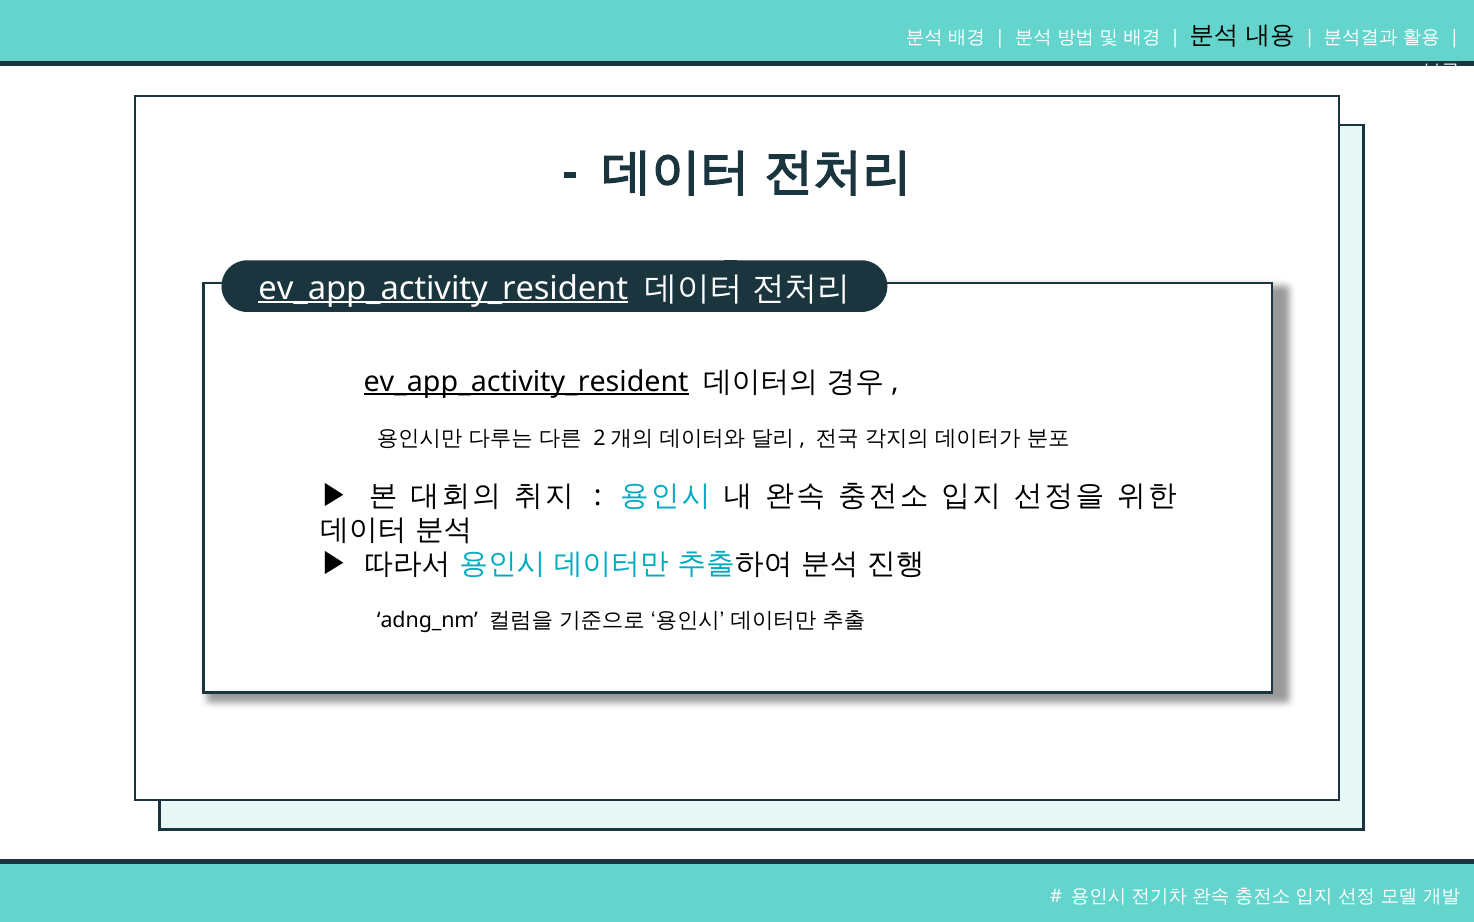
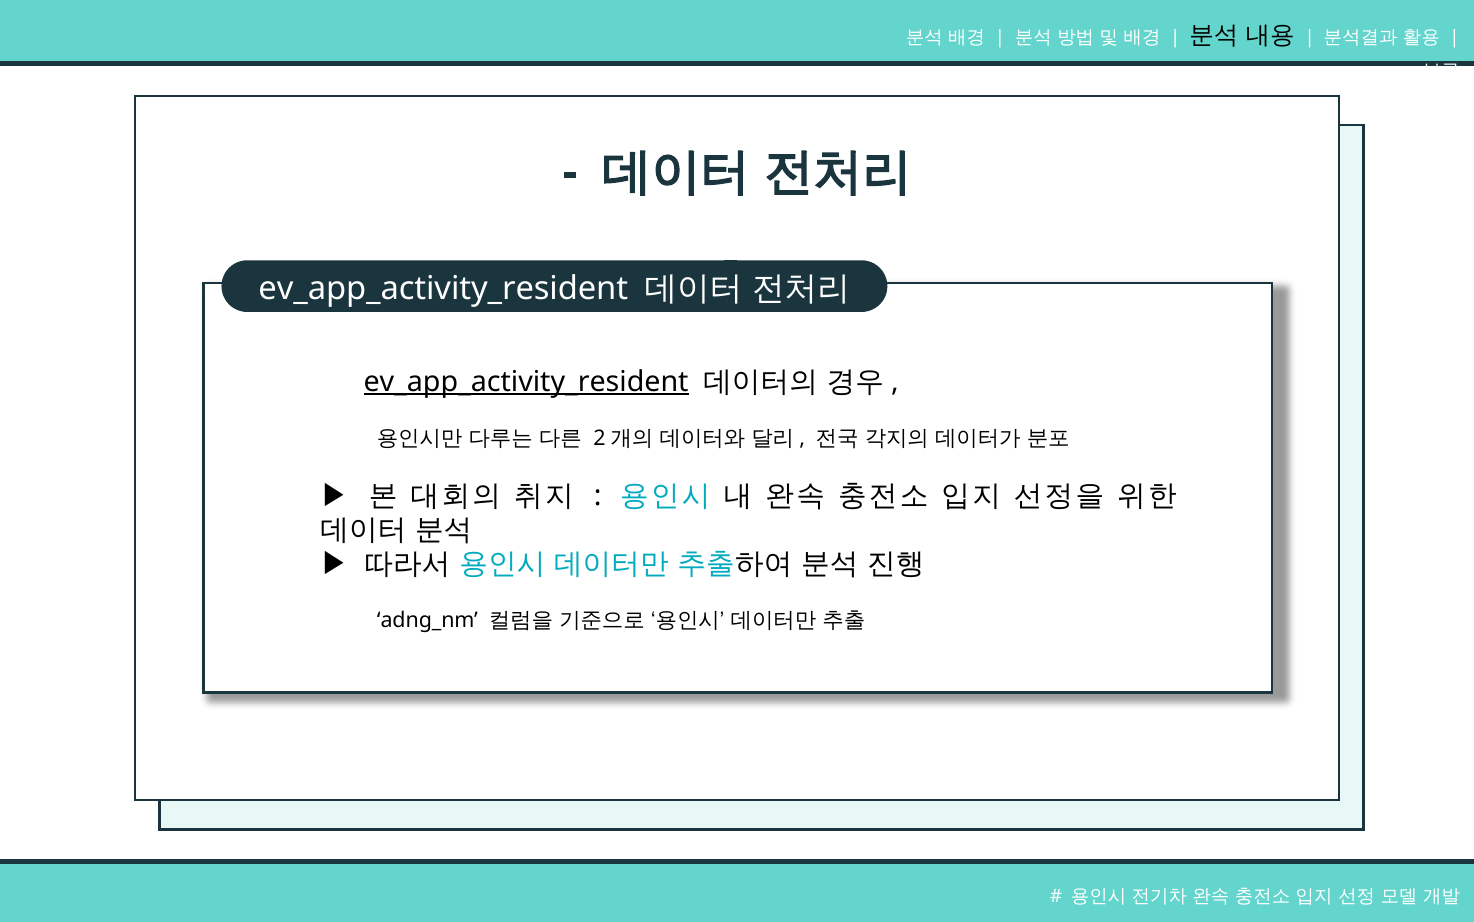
ev_app_activity_resident at (443, 288) underline: present -> none
